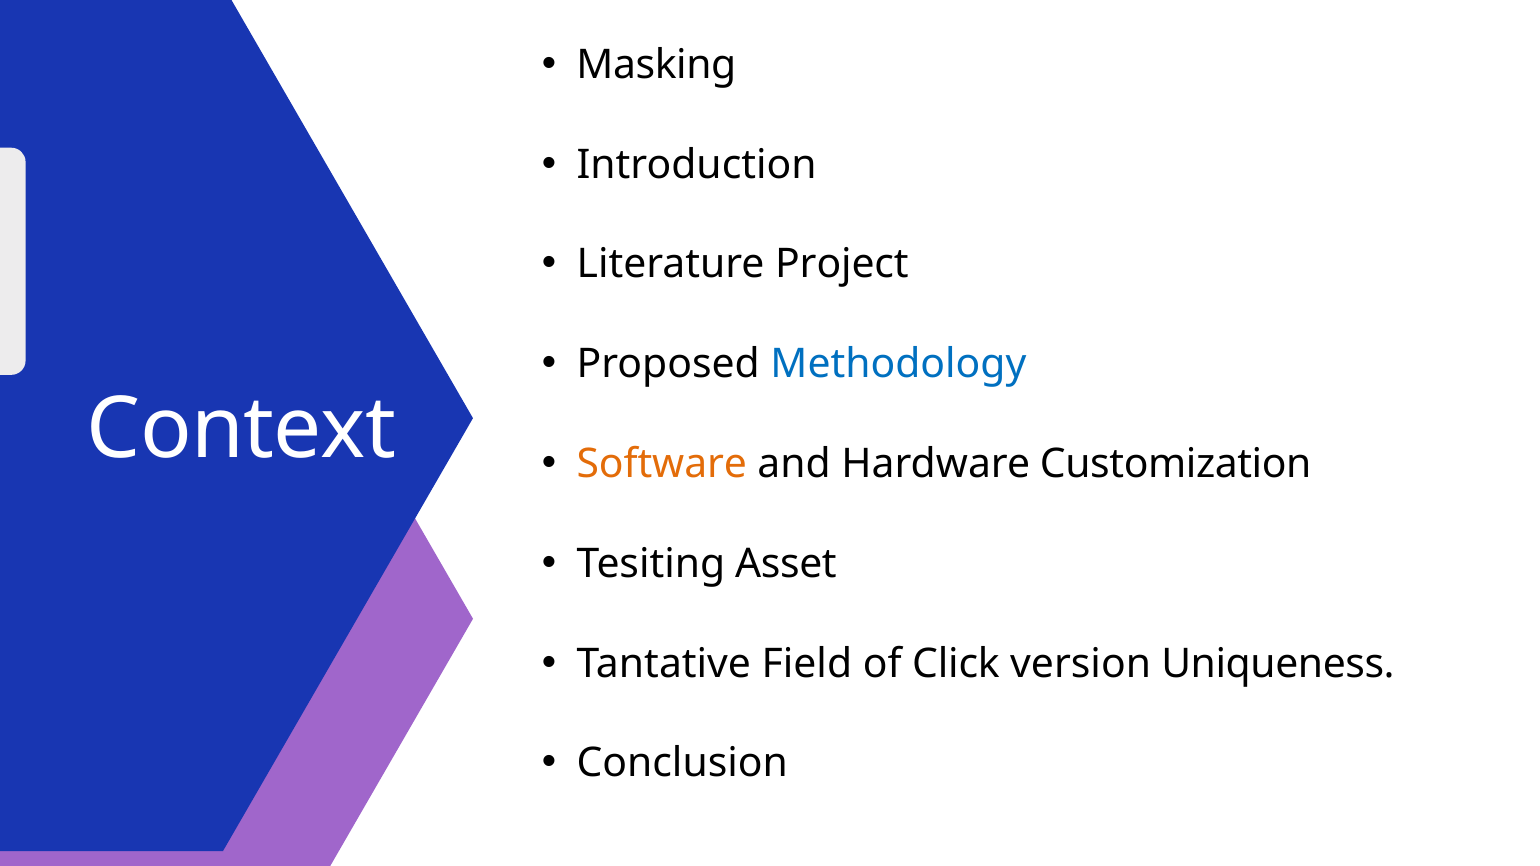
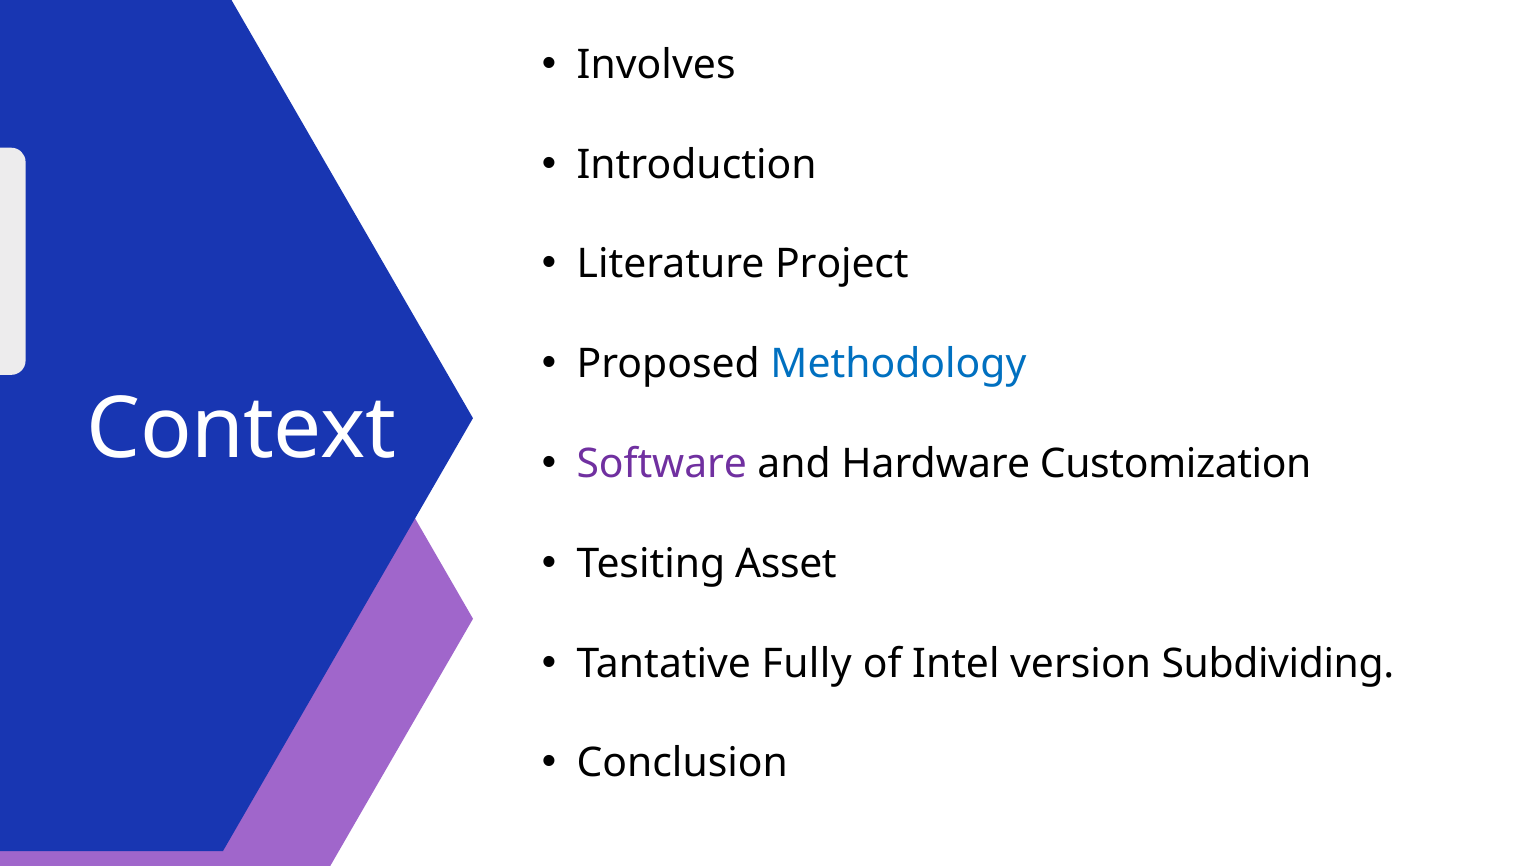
Masking: Masking -> Involves
Software colour: orange -> purple
Field: Field -> Fully
of Click: Click -> Intel
Uniqueness: Uniqueness -> Subdividing
